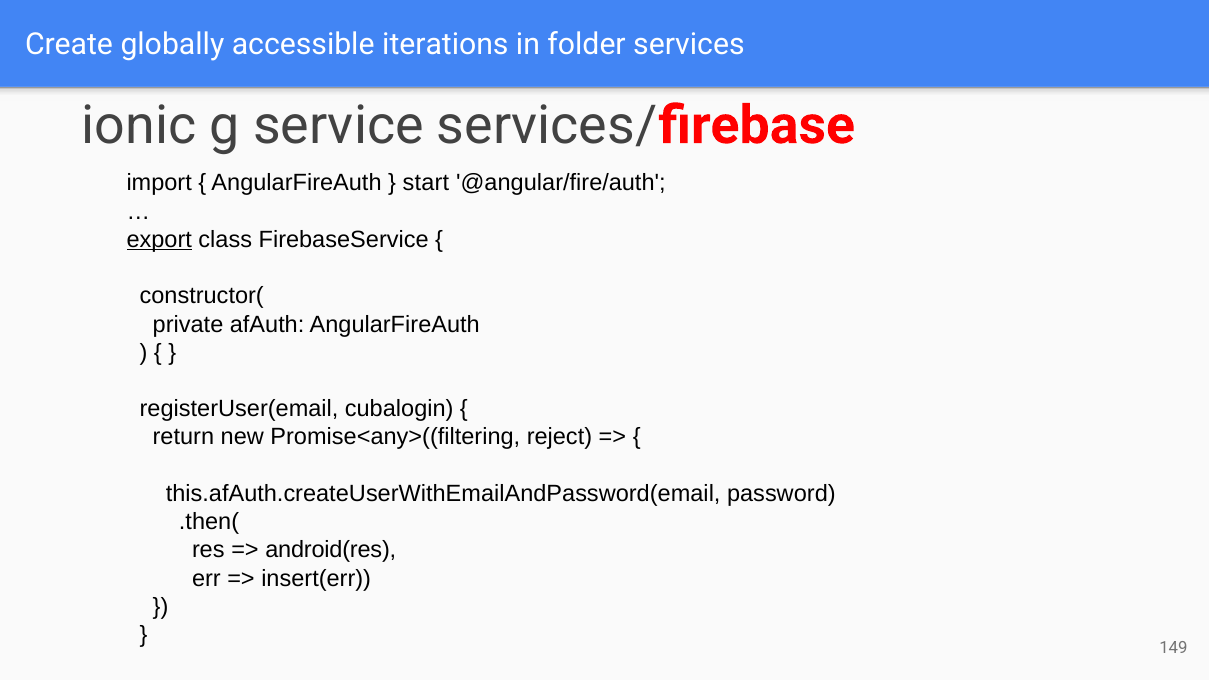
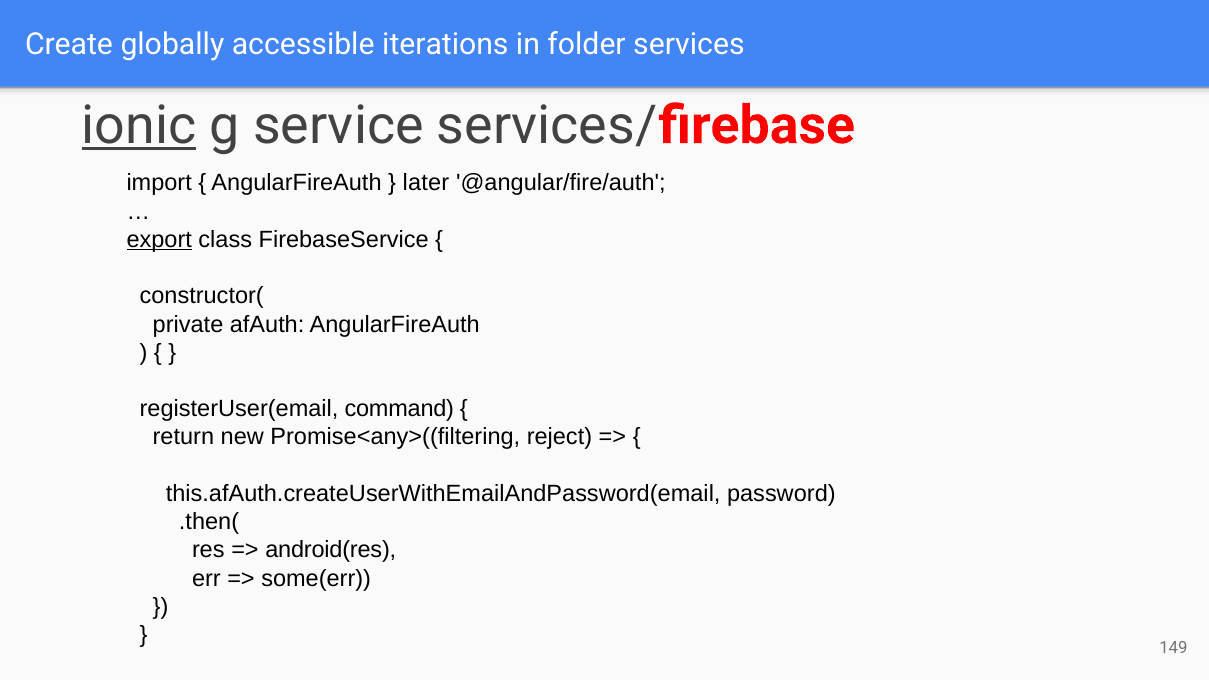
ionic underline: none -> present
start: start -> later
cubalogin: cubalogin -> command
insert(err: insert(err -> some(err
